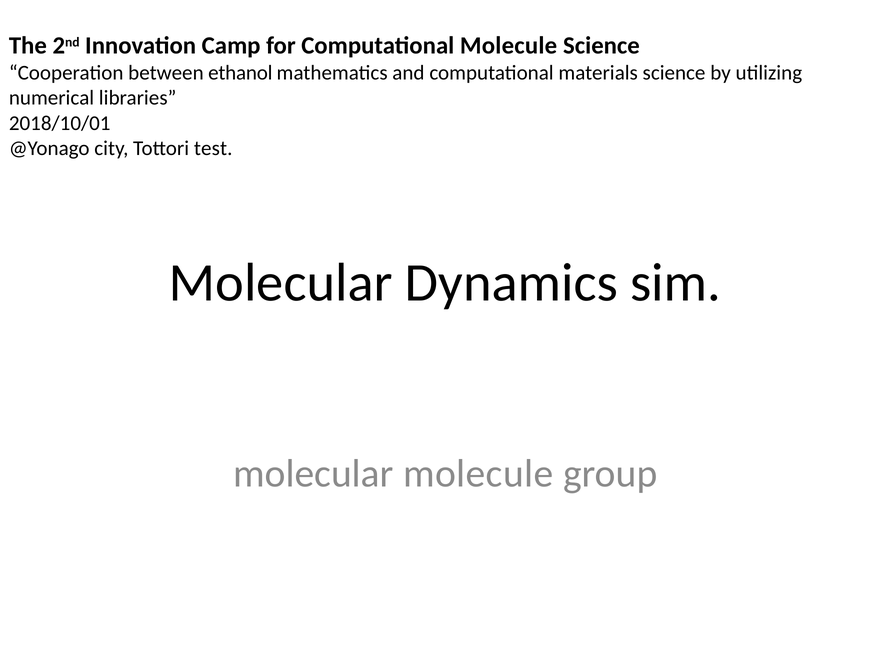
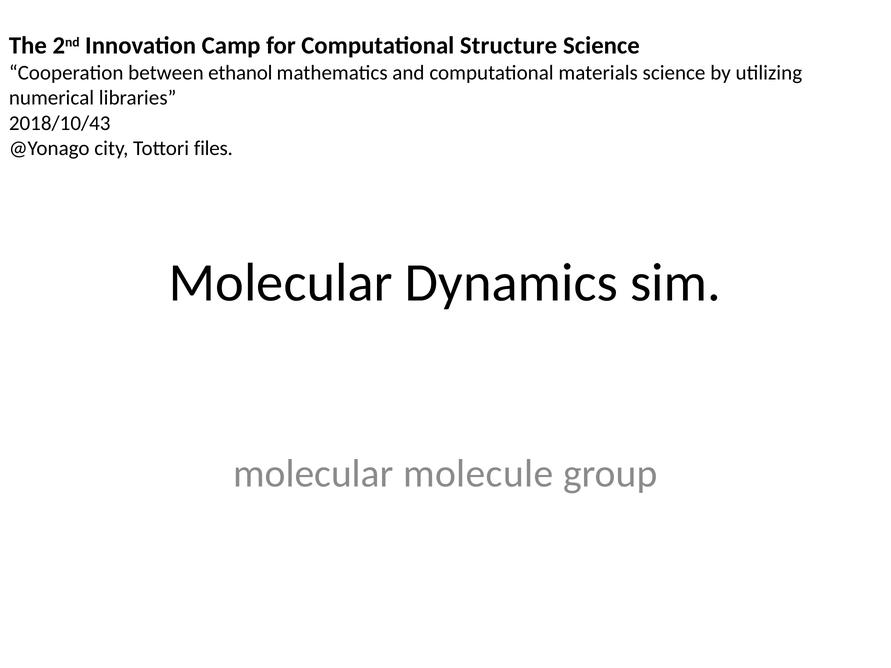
Computational Molecule: Molecule -> Structure
2018/10/01: 2018/10/01 -> 2018/10/43
test: test -> files
